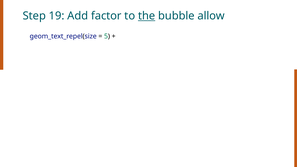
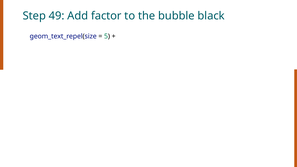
19: 19 -> 49
the underline: present -> none
allow: allow -> black
